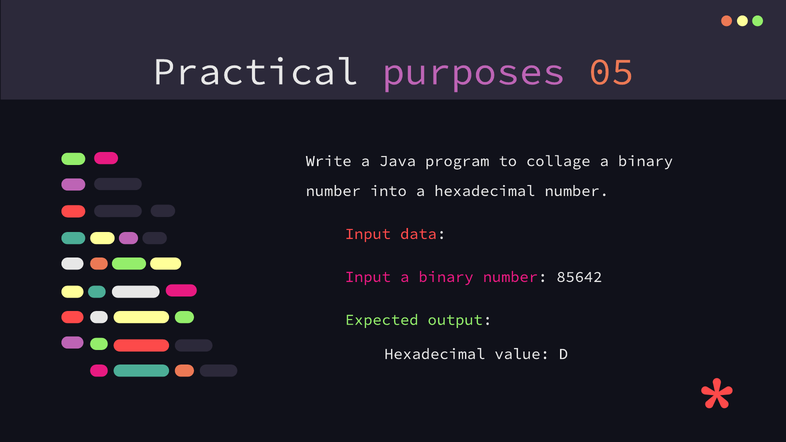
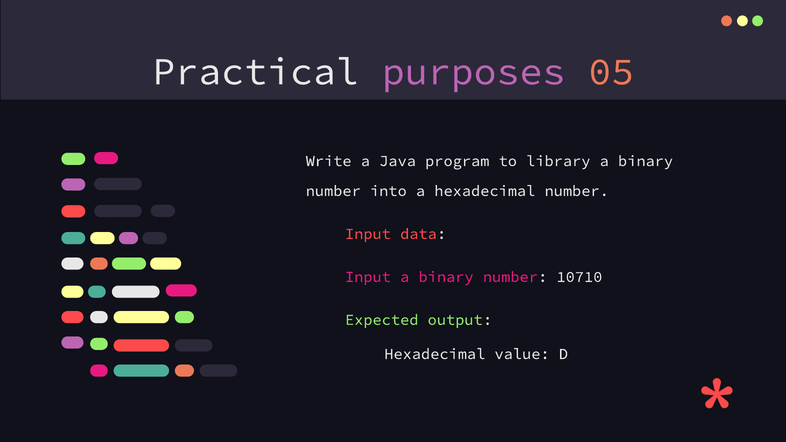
collage: collage -> library
85642: 85642 -> 10710
